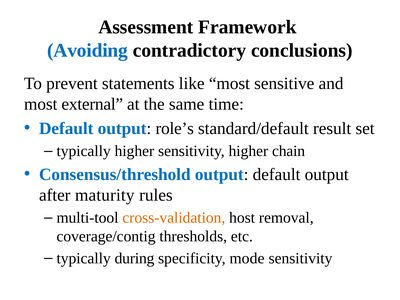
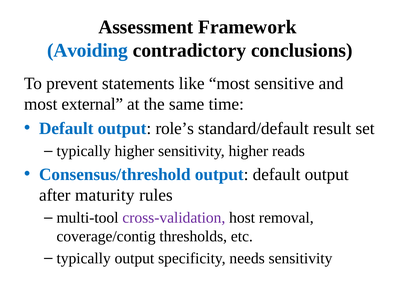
chain: chain -> reads
cross-validation colour: orange -> purple
typically during: during -> output
mode: mode -> needs
